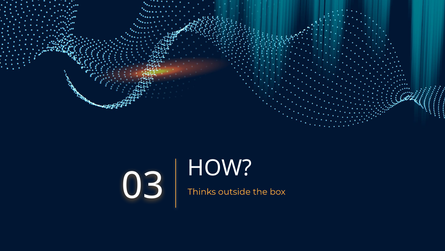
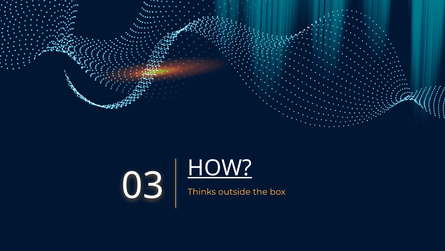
HOW underline: none -> present
